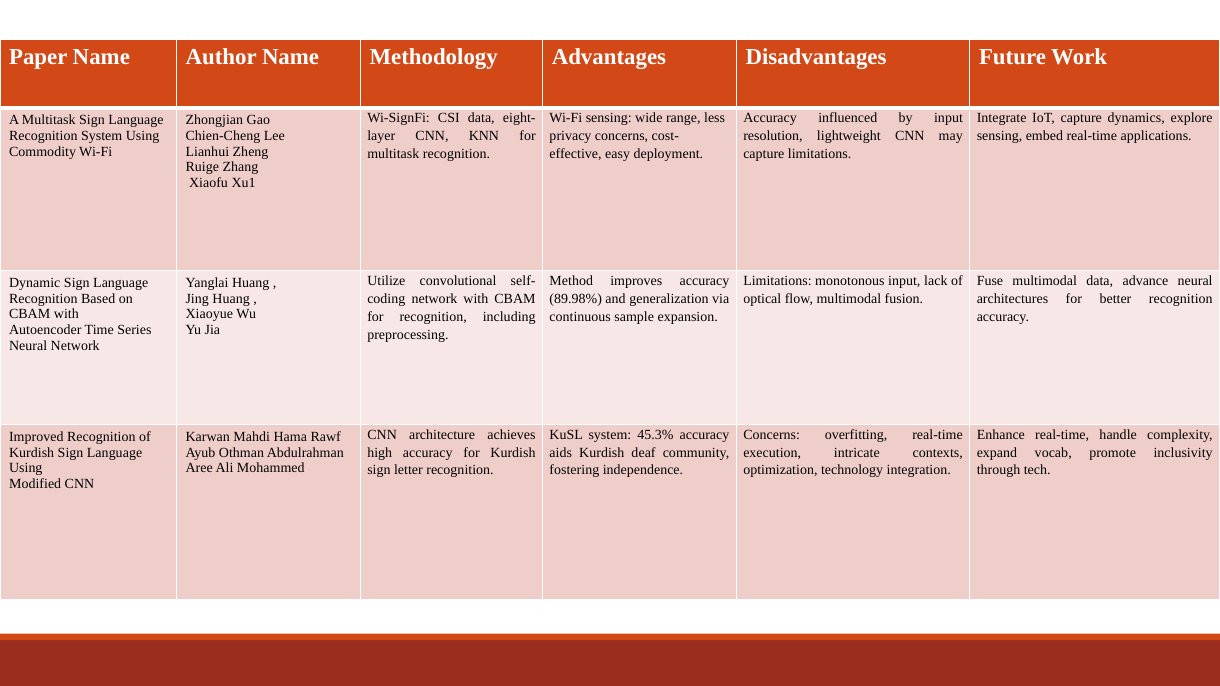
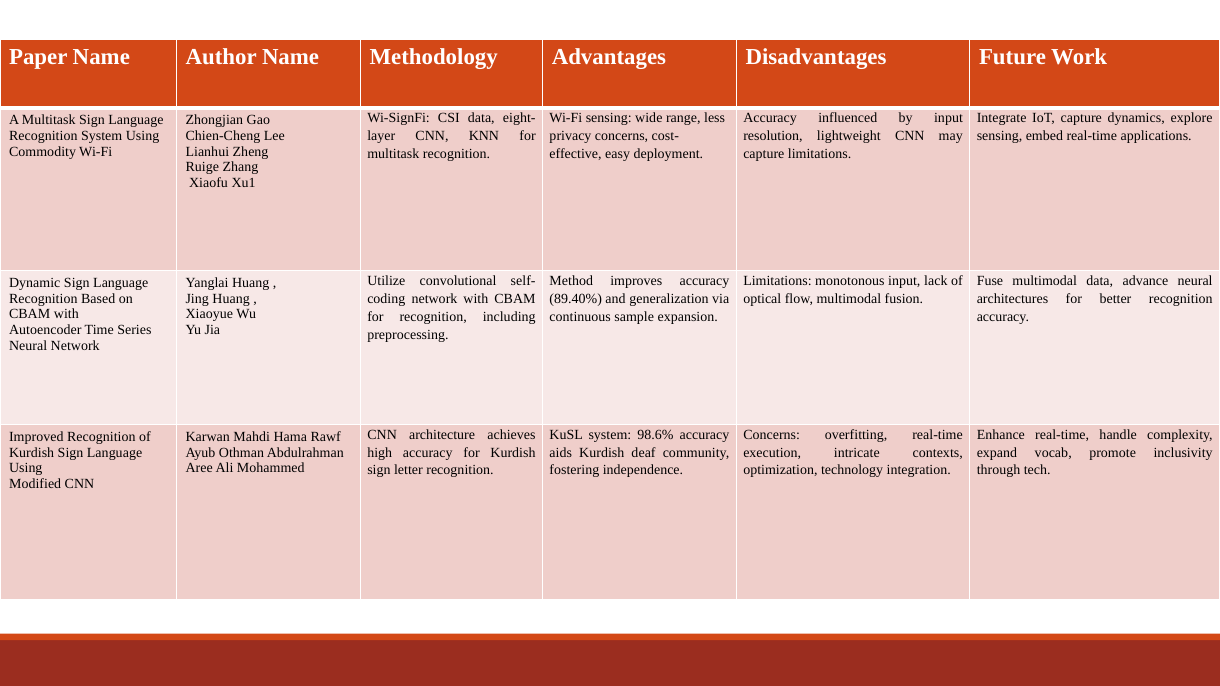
89.98%: 89.98% -> 89.40%
45.3%: 45.3% -> 98.6%
